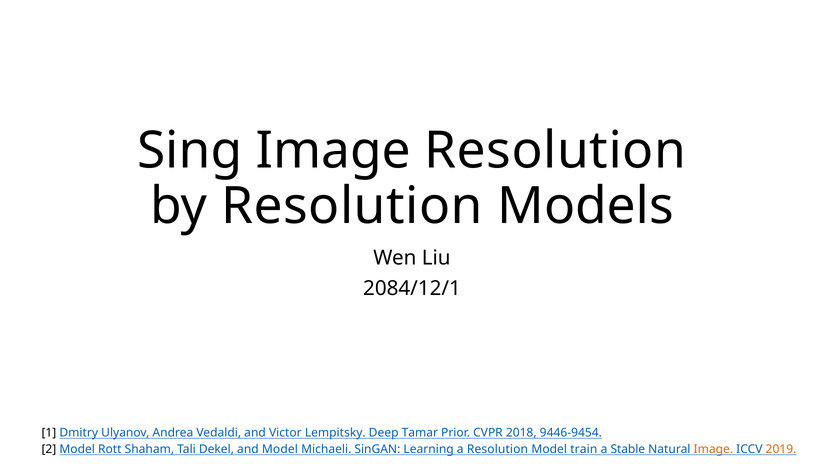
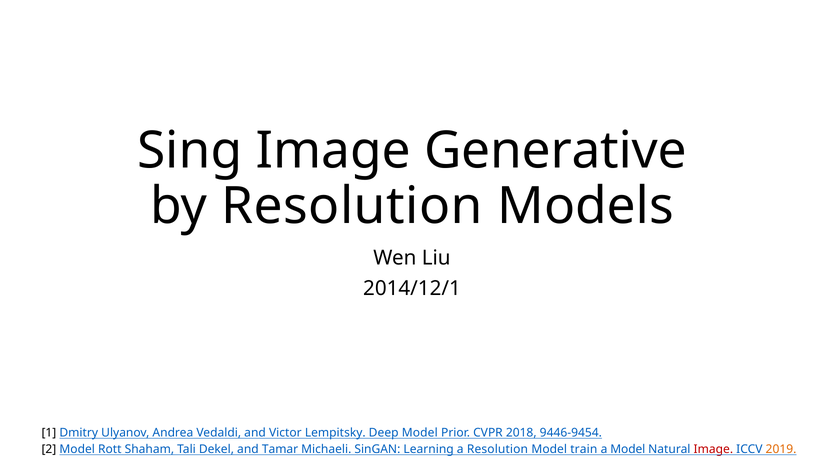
Image Resolution: Resolution -> Generative
2084/12/1: 2084/12/1 -> 2014/12/1
Deep Tamar: Tamar -> Model
and Model: Model -> Tamar
a Stable: Stable -> Model
Image at (713, 449) colour: orange -> red
